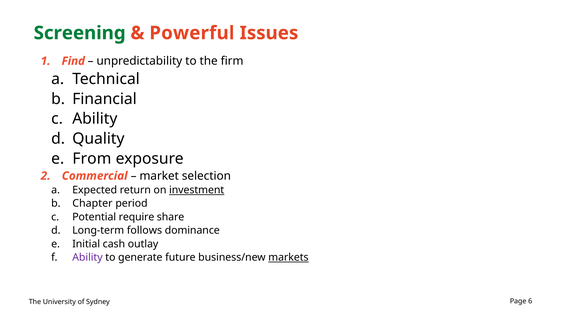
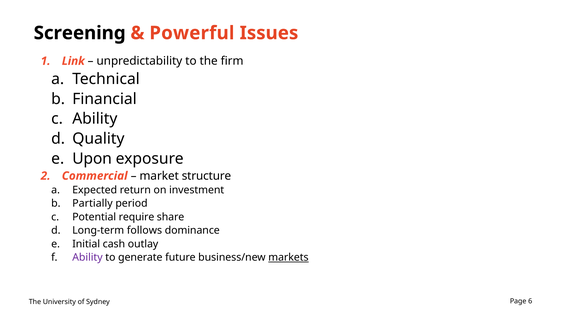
Screening colour: green -> black
Find: Find -> Link
From: From -> Upon
selection: selection -> structure
investment underline: present -> none
Chapter: Chapter -> Partially
